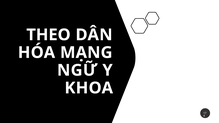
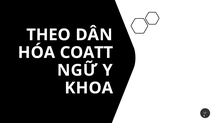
MẠNG: MẠNG -> COATT
